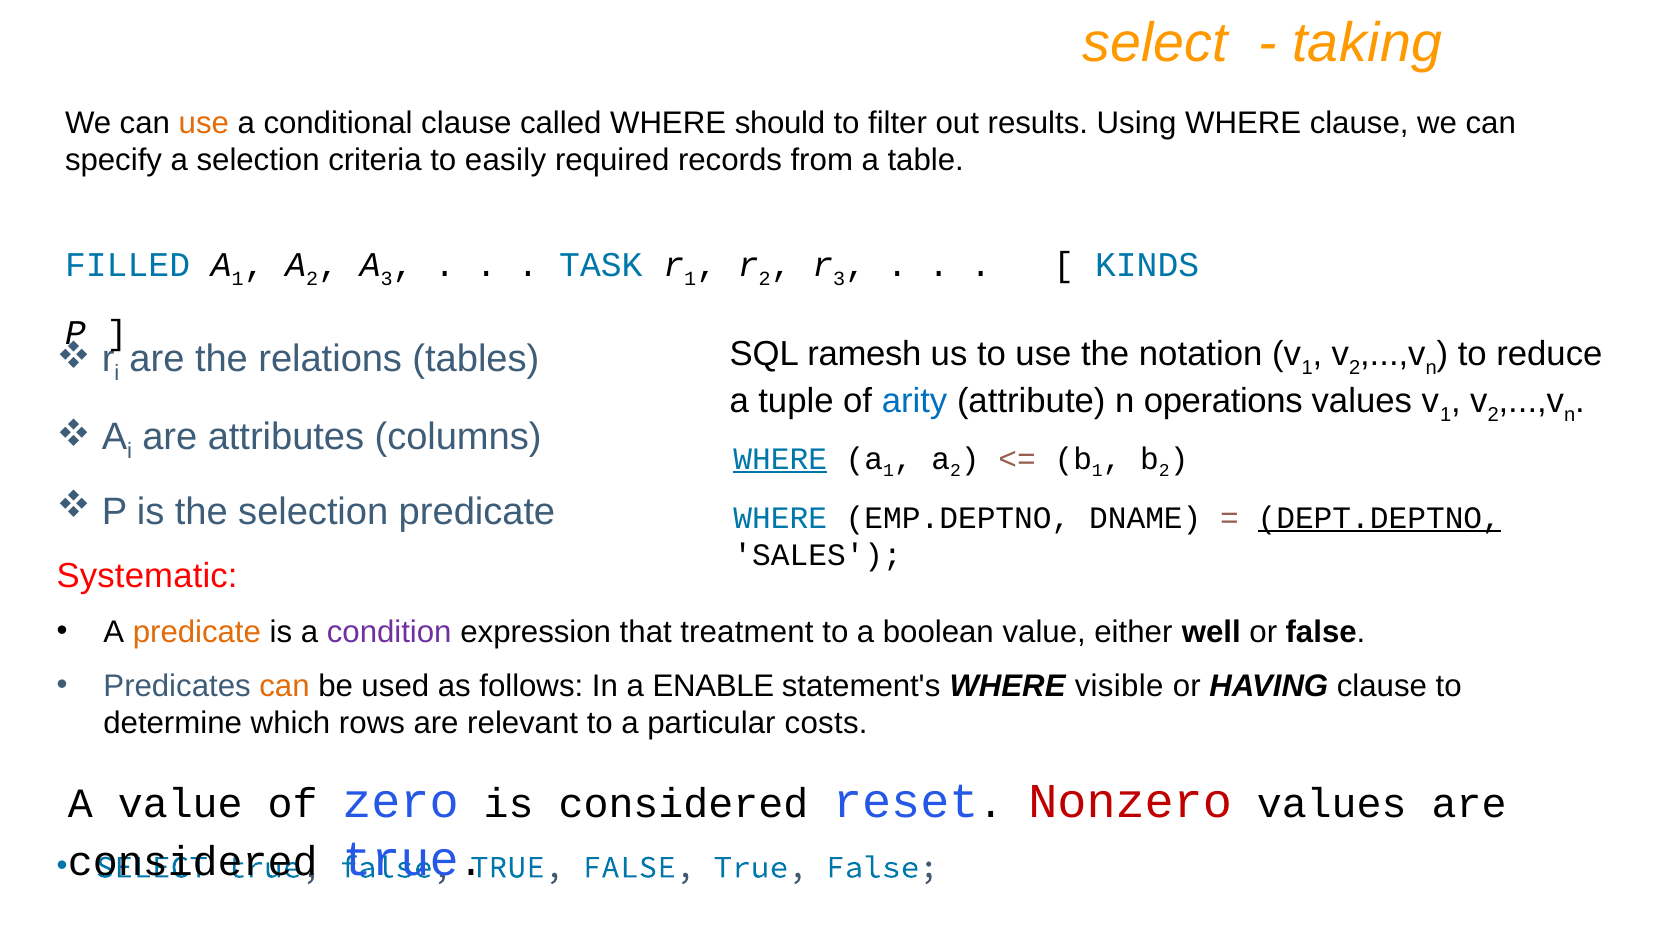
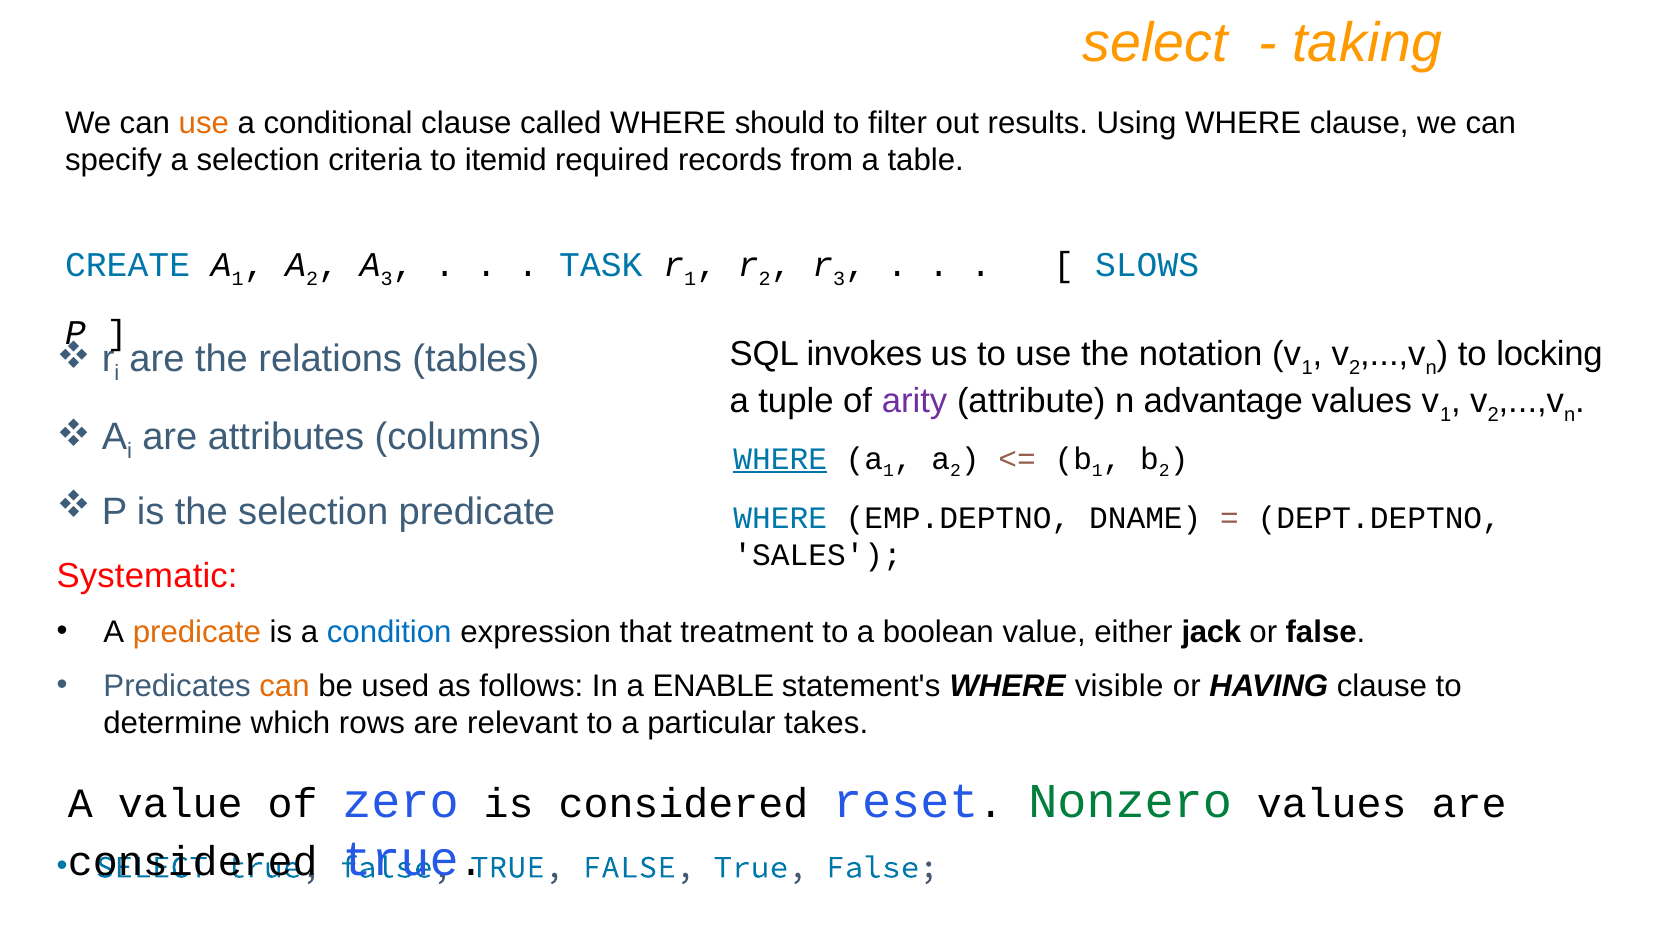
easily: easily -> itemid
FILLED: FILLED -> CREATE
KINDS: KINDS -> SLOWS
ramesh: ramesh -> invokes
reduce: reduce -> locking
arity colour: blue -> purple
operations: operations -> advantage
DEPT.DEPTNO underline: present -> none
condition colour: purple -> blue
well: well -> jack
costs: costs -> takes
Nonzero colour: red -> green
